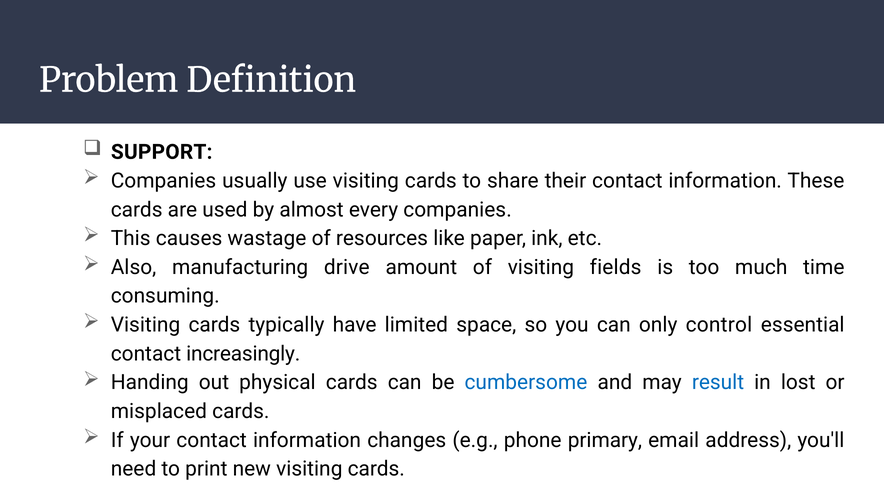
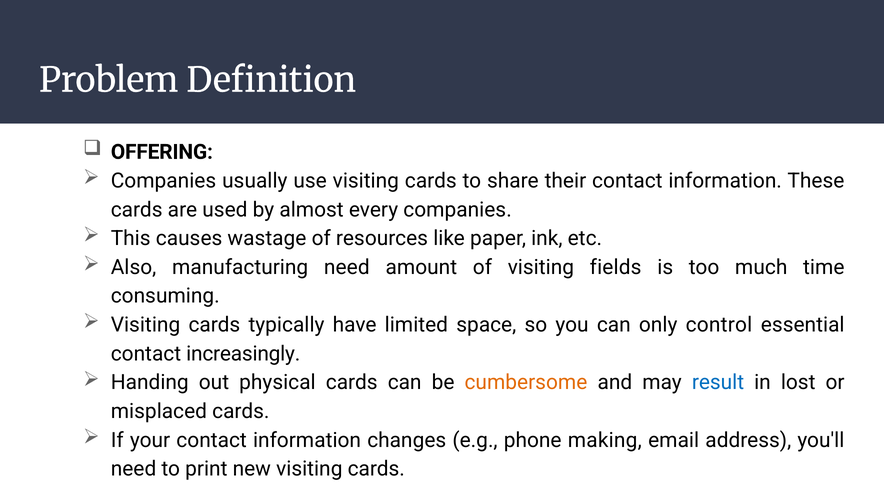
SUPPORT: SUPPORT -> OFFERING
manufacturing drive: drive -> need
cumbersome colour: blue -> orange
primary: primary -> making
